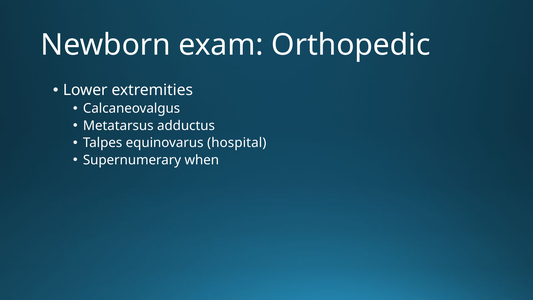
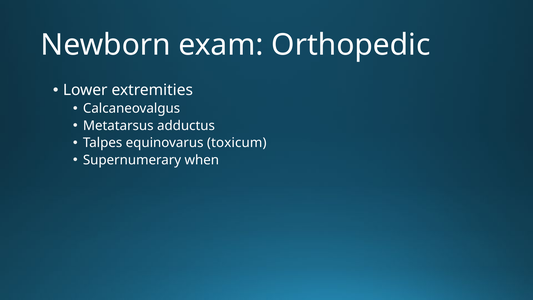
hospital: hospital -> toxicum
